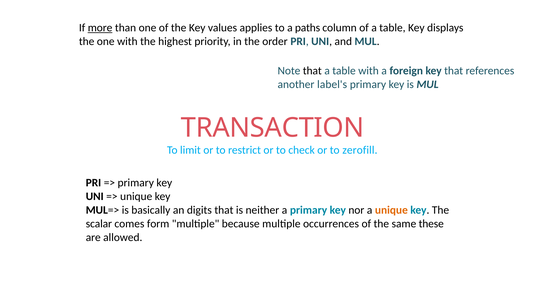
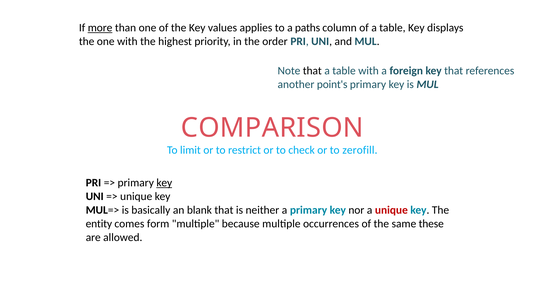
label's: label's -> point's
TRANSACTION: TRANSACTION -> COMPARISON
key at (164, 183) underline: none -> present
digits: digits -> blank
unique at (391, 210) colour: orange -> red
scalar: scalar -> entity
